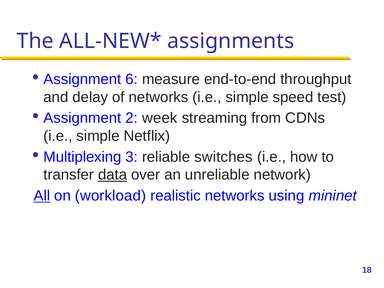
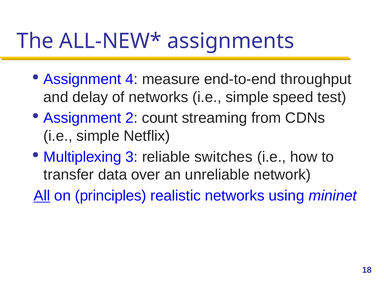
6: 6 -> 4
week: week -> count
data underline: present -> none
workload: workload -> principles
